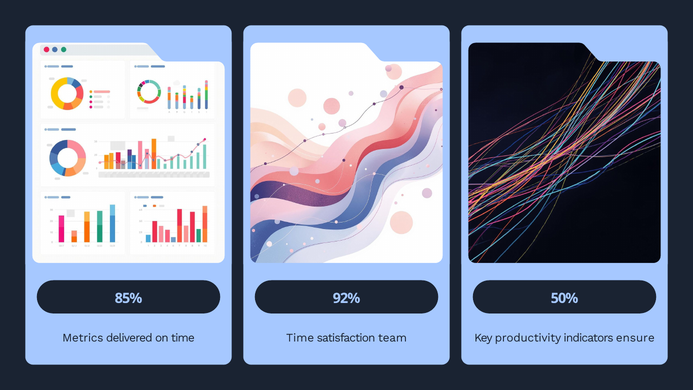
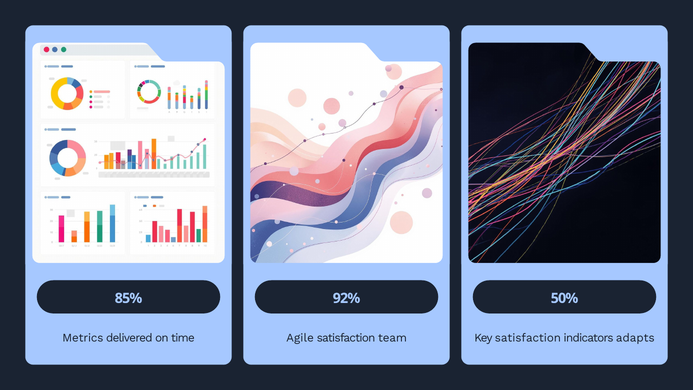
time Time: Time -> Agile
Key productivity: productivity -> satisfaction
ensure: ensure -> adapts
